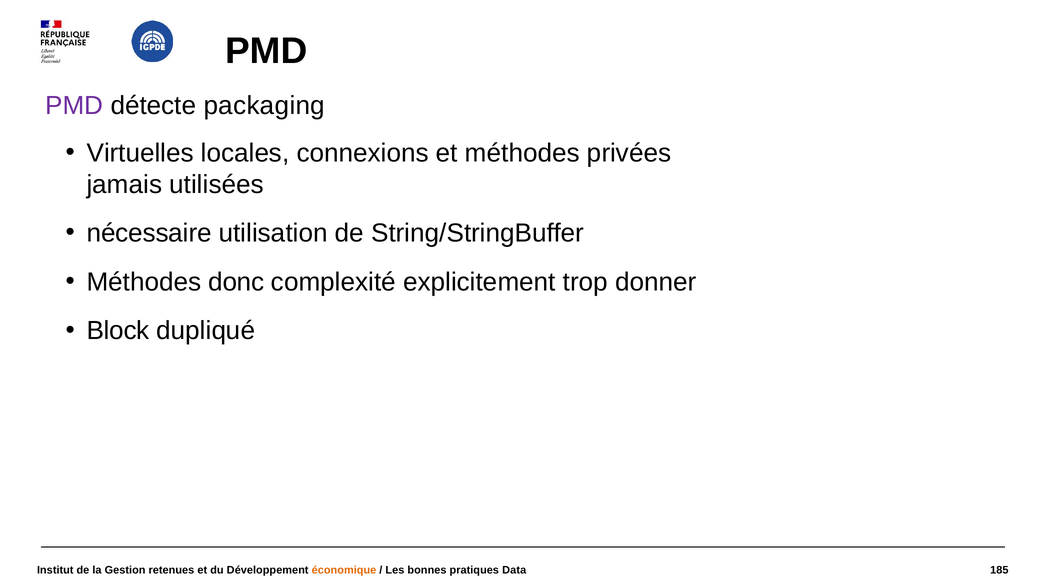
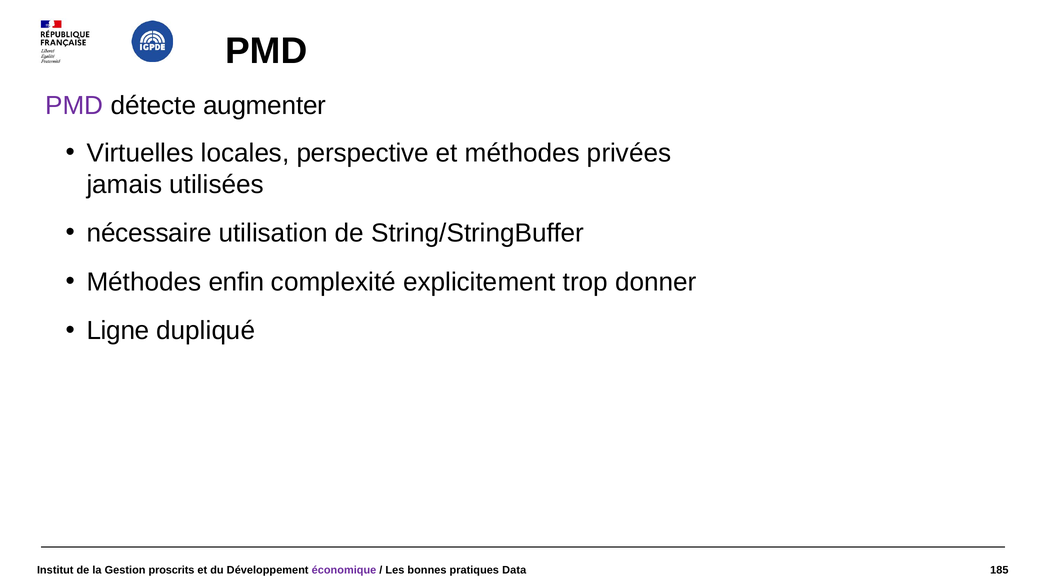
packaging: packaging -> augmenter
connexions: connexions -> perspective
donc: donc -> enfin
Block: Block -> Ligne
retenues: retenues -> proscrits
économique colour: orange -> purple
